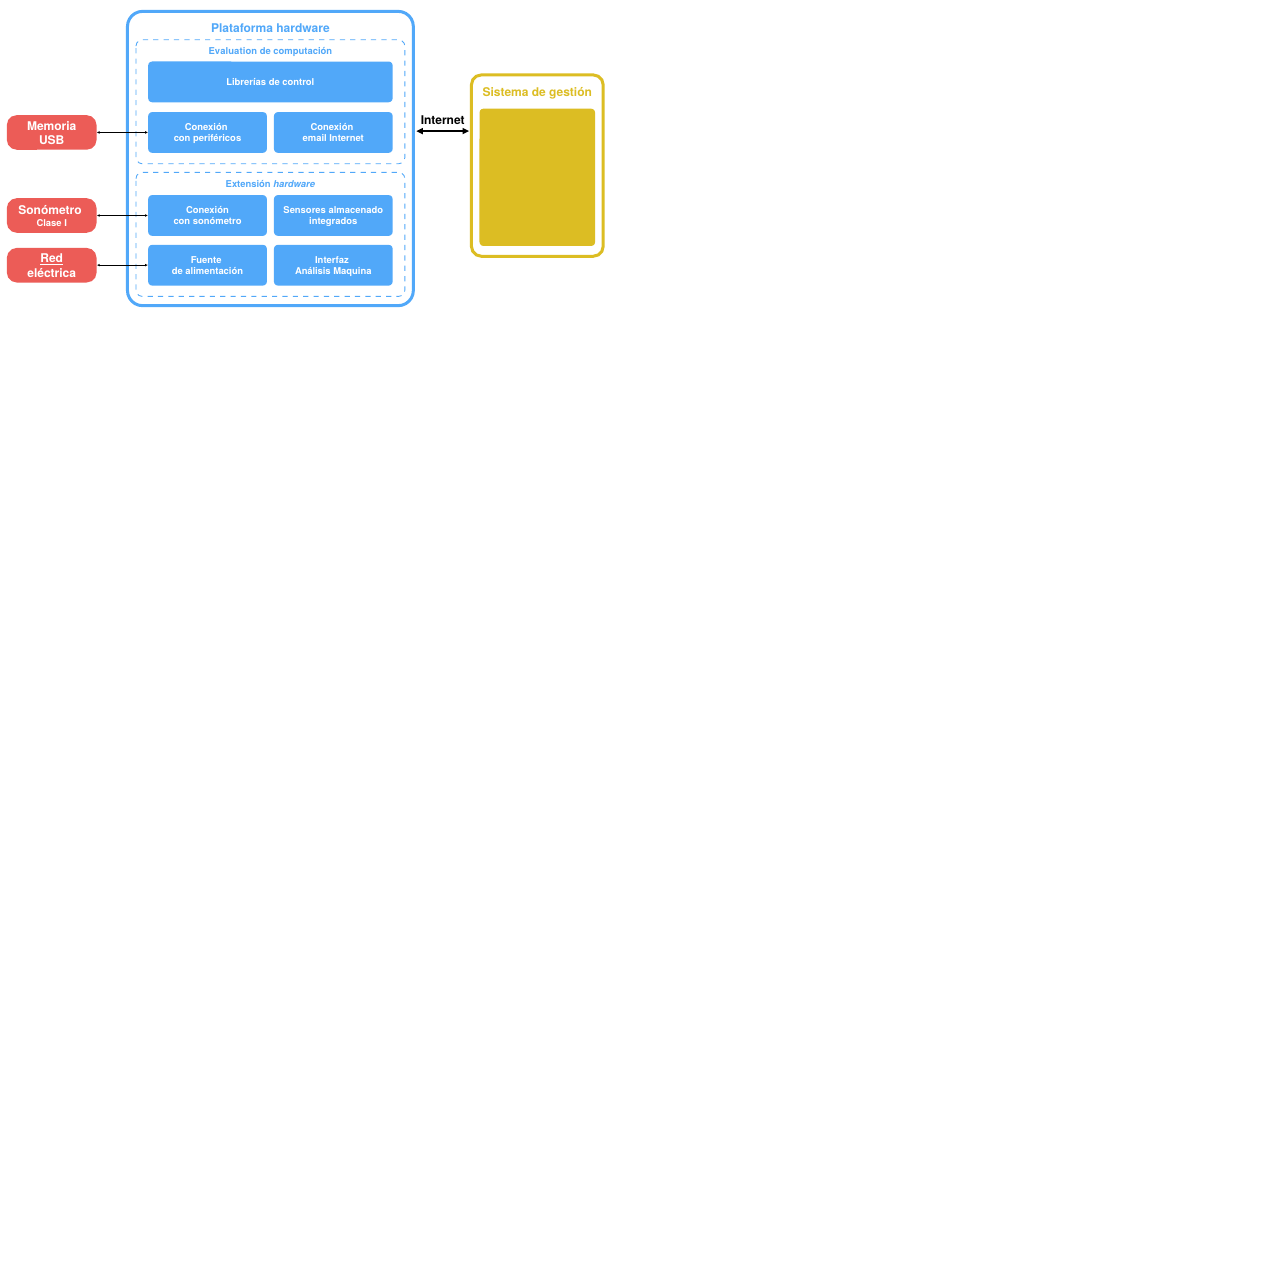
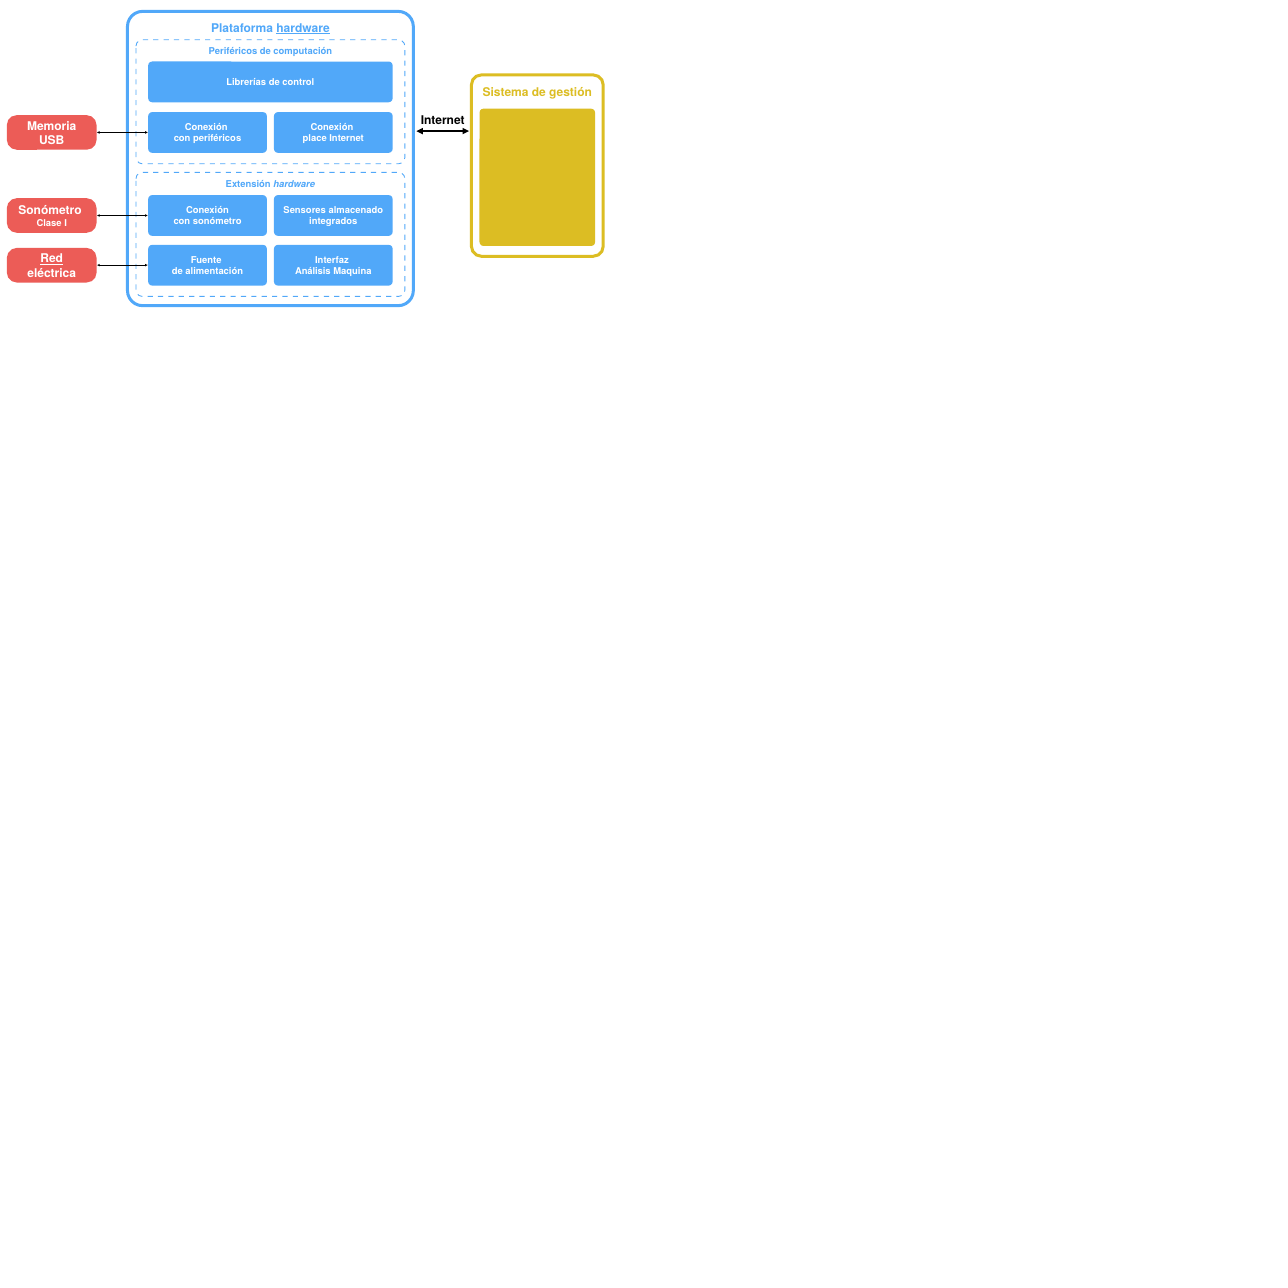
hardware at (303, 28) underline: none -> present
Evaluation at (233, 51): Evaluation -> Periféricos
email: email -> place
